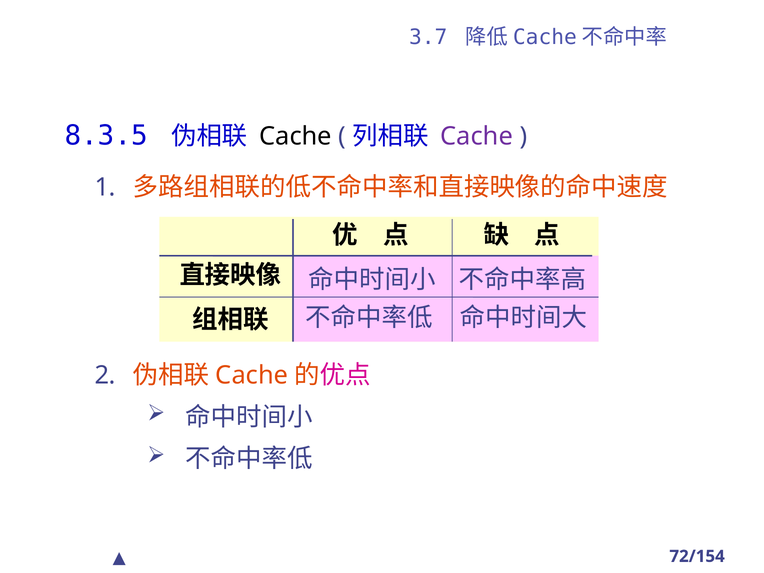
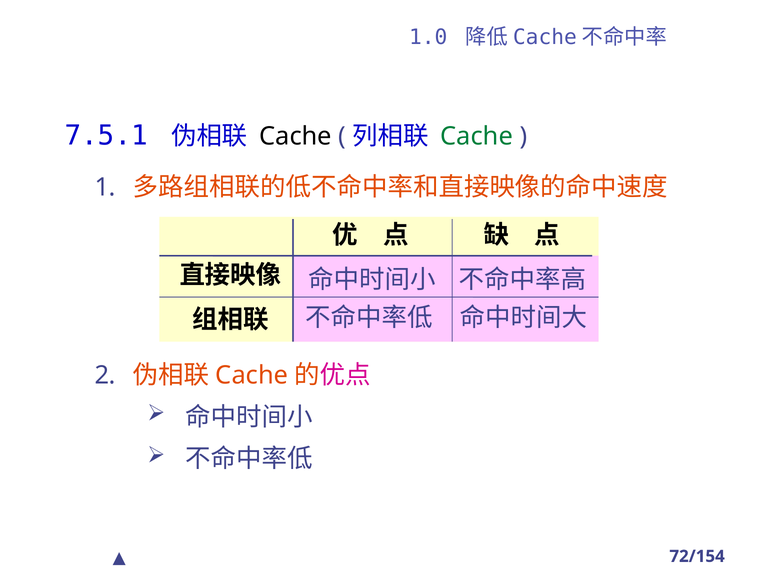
3.7: 3.7 -> 1.0
8.3.5: 8.3.5 -> 7.5.1
Cache at (477, 136) colour: purple -> green
